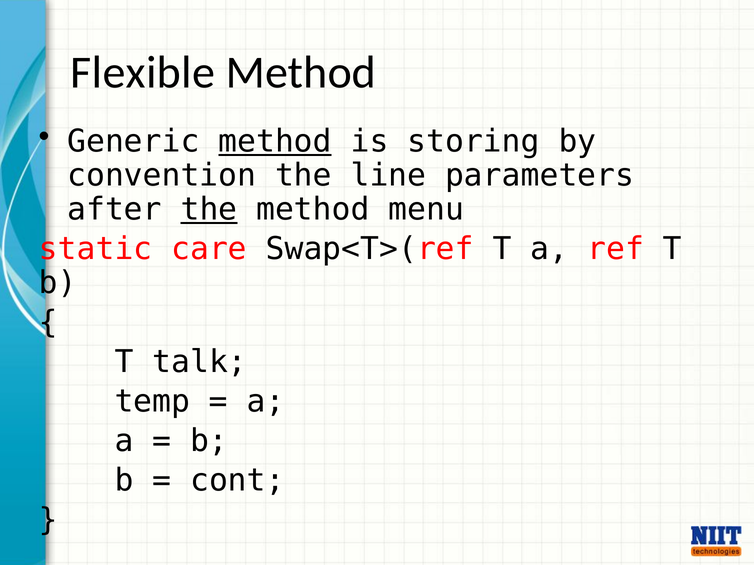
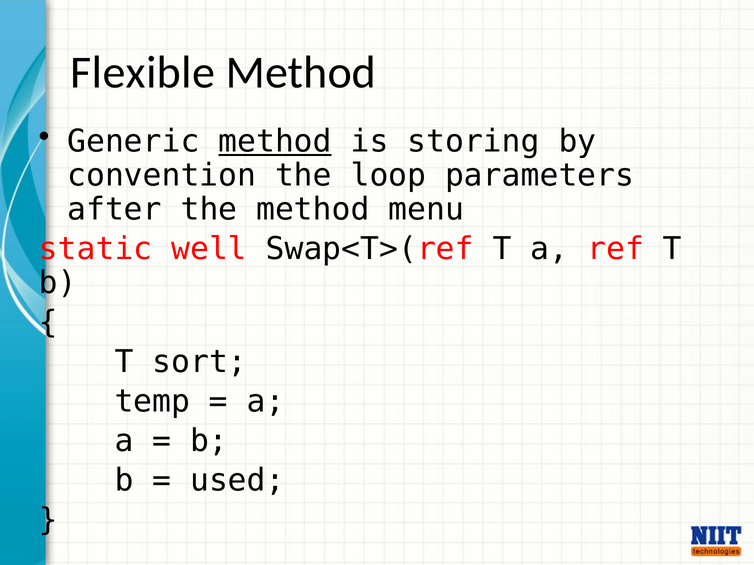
line: line -> loop
the at (209, 210) underline: present -> none
care: care -> well
talk: talk -> sort
cont: cont -> used
